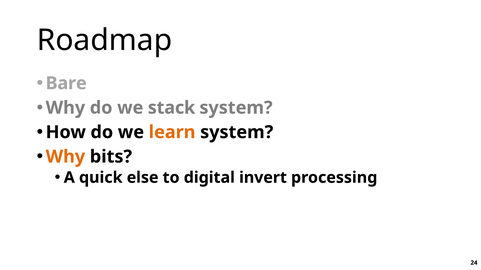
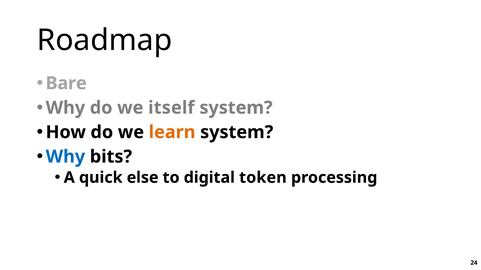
stack: stack -> itself
Why at (65, 157) colour: orange -> blue
invert: invert -> token
